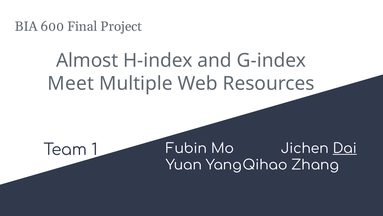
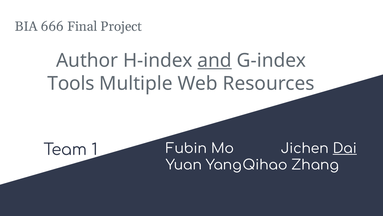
600: 600 -> 666
Almost: Almost -> Author
and underline: none -> present
Meet: Meet -> Tools
